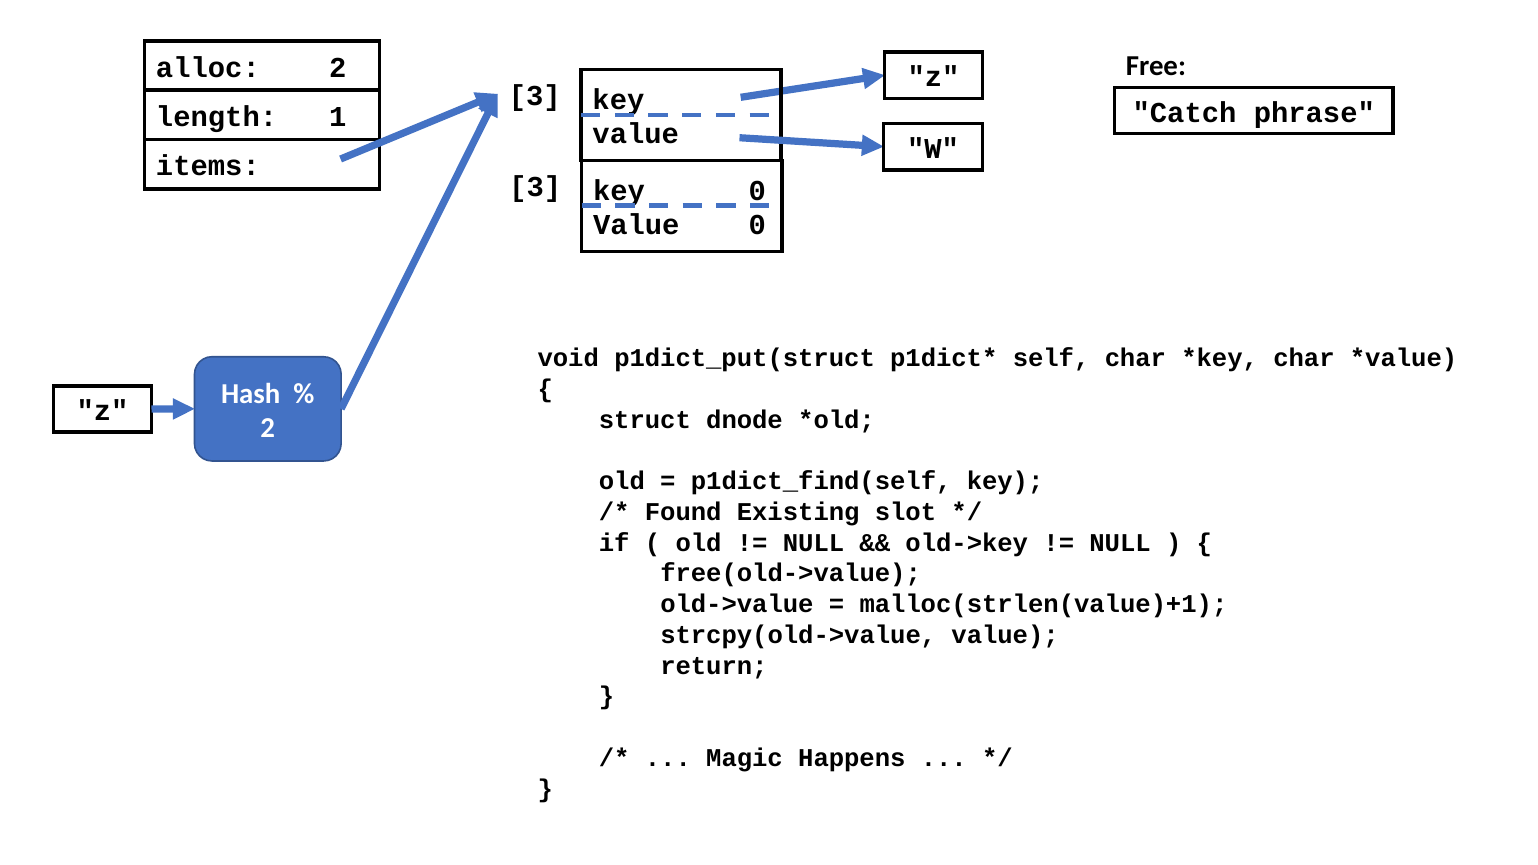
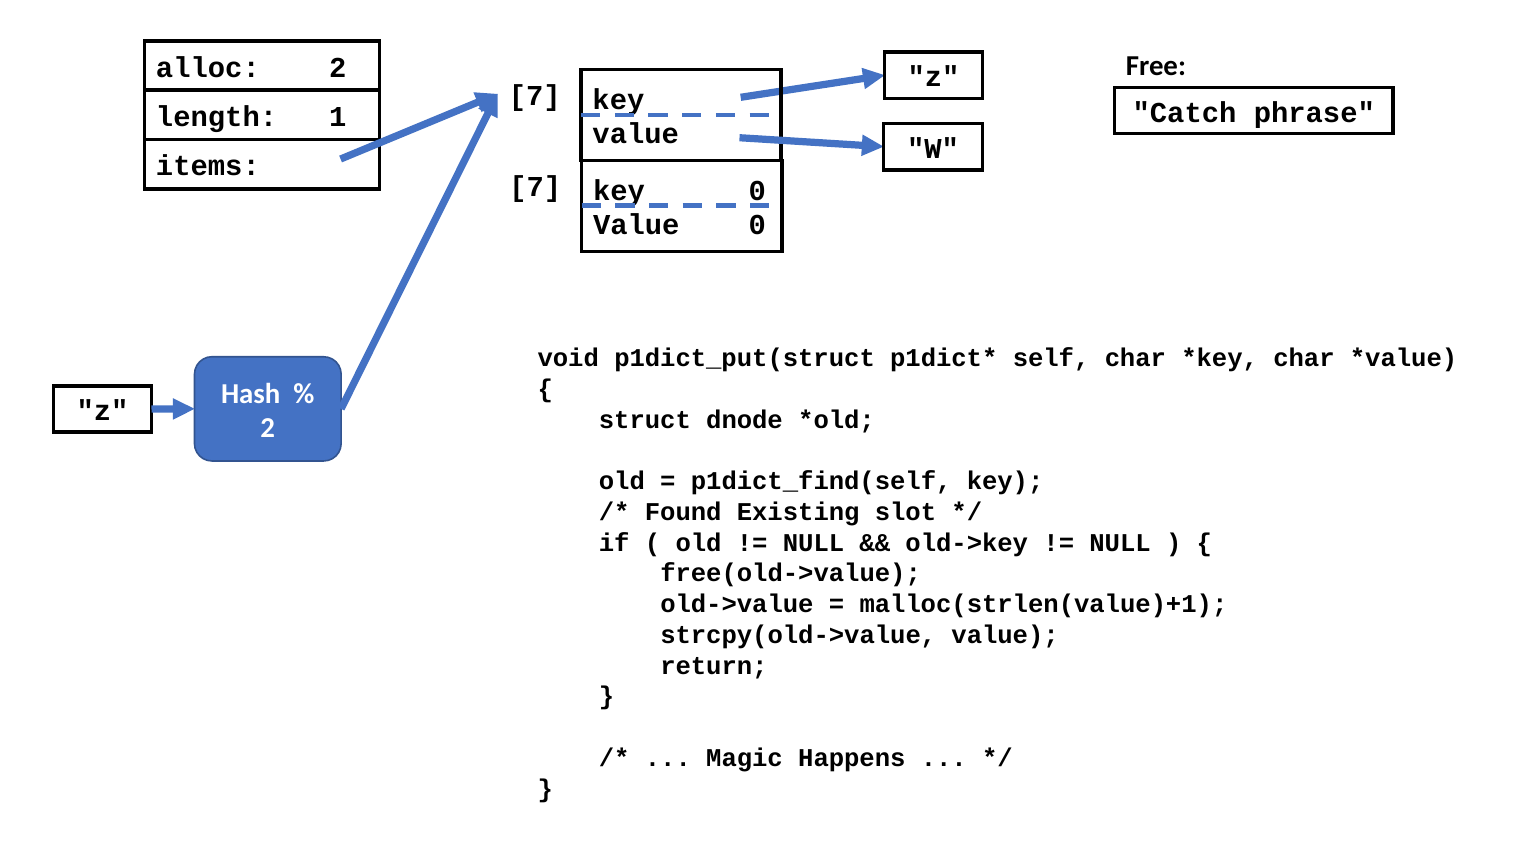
3 at (535, 96): 3 -> 7
3 at (535, 187): 3 -> 7
